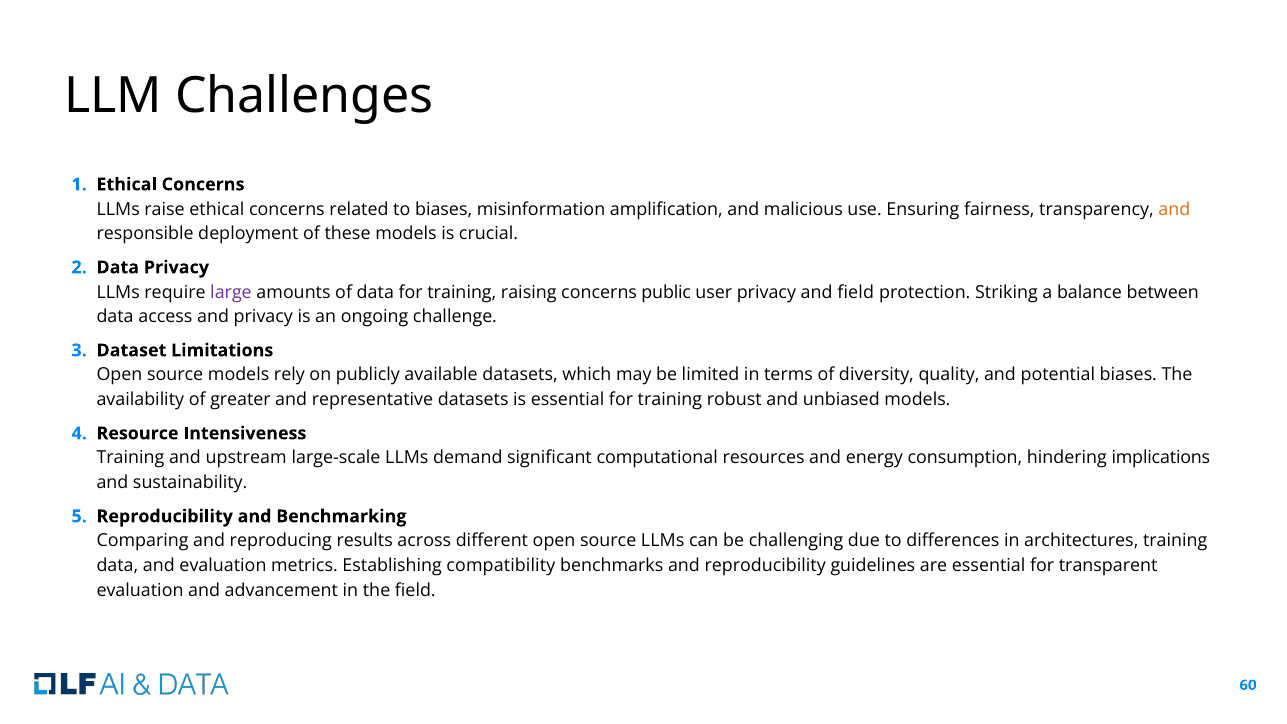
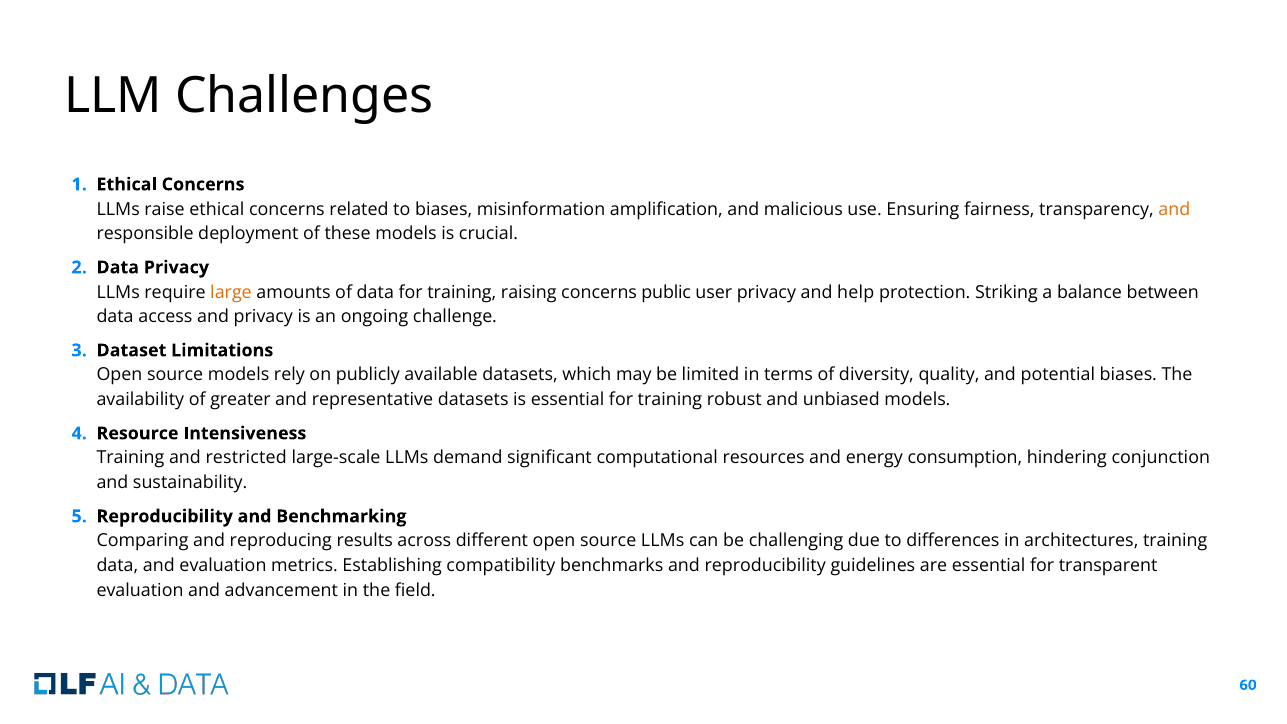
large colour: purple -> orange
and field: field -> help
upstream: upstream -> restricted
implications: implications -> conjunction
